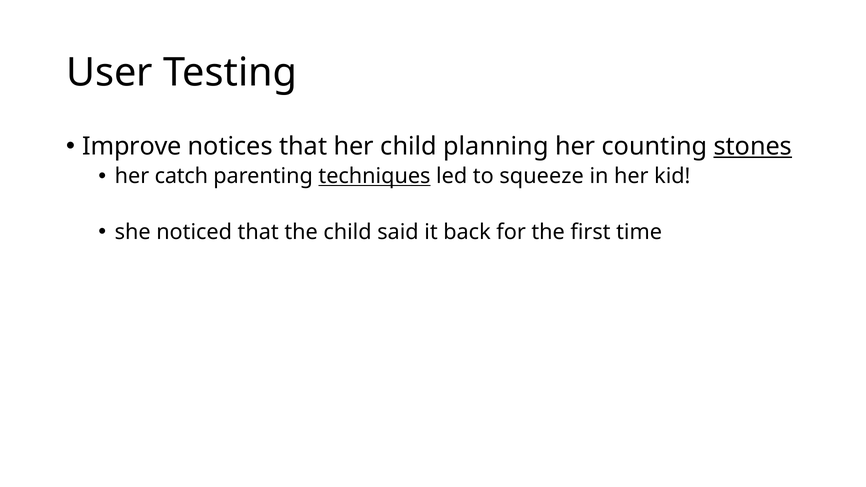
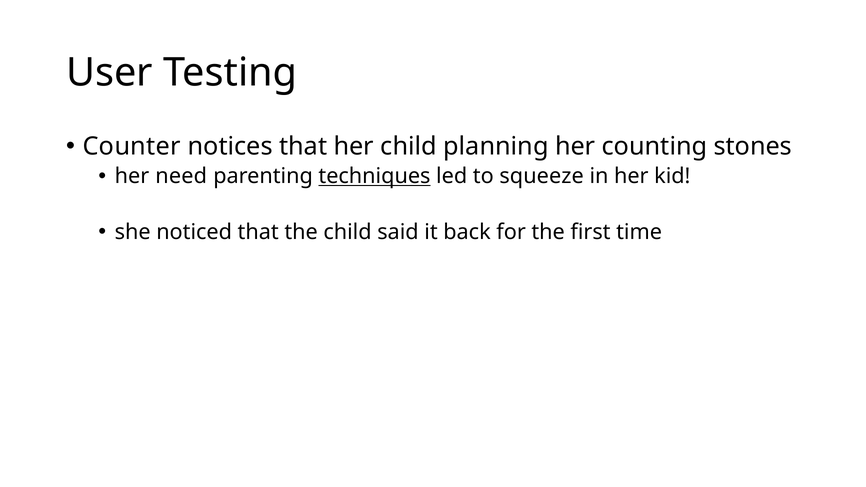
Improve: Improve -> Counter
stones underline: present -> none
catch: catch -> need
